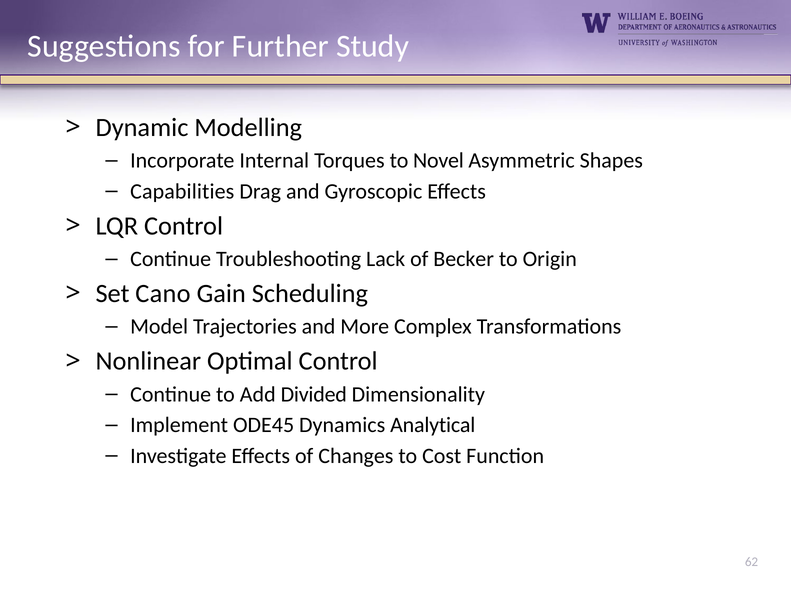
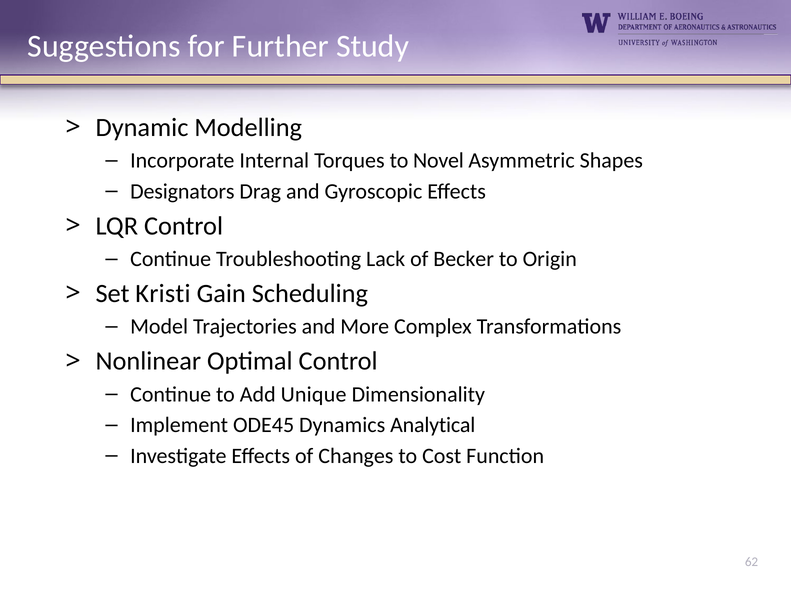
Capabilities: Capabilities -> Designators
Cano: Cano -> Kristi
Divided: Divided -> Unique
